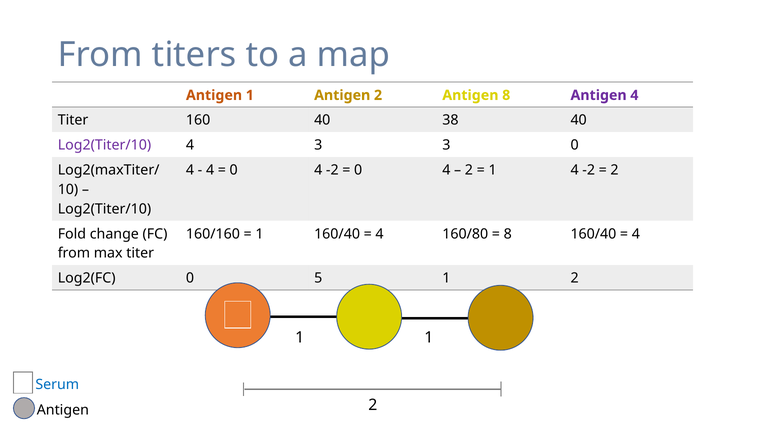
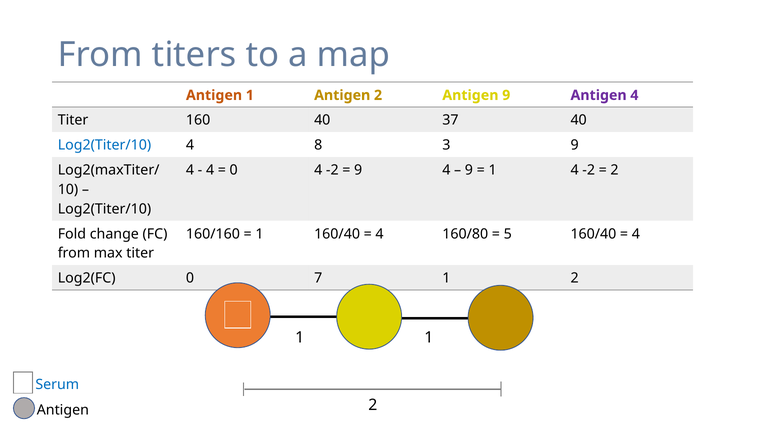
Antigen 8: 8 -> 9
38: 38 -> 37
Log2(Titer/10 at (104, 145) colour: purple -> blue
4 3: 3 -> 8
3 0: 0 -> 9
0 at (358, 170): 0 -> 9
2 at (469, 170): 2 -> 9
8 at (508, 234): 8 -> 5
5: 5 -> 7
